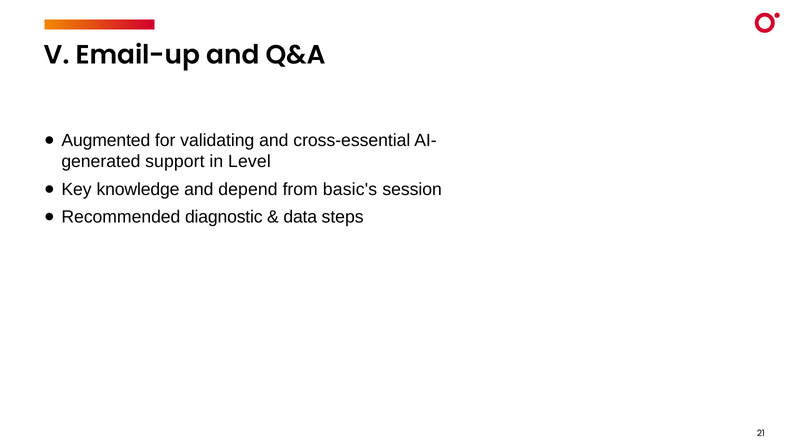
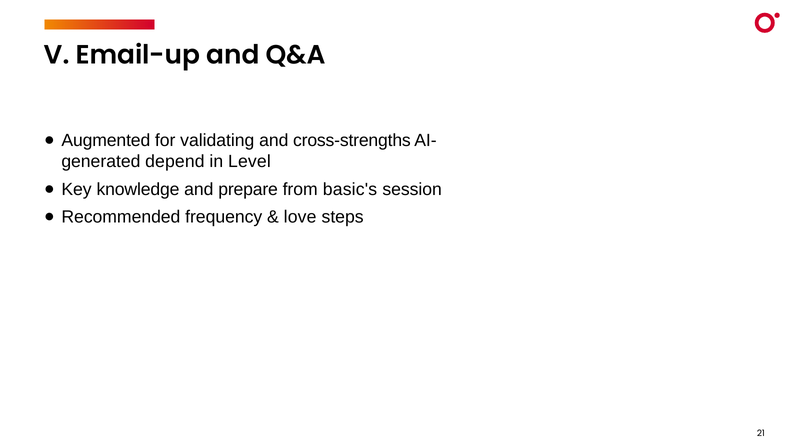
cross-essential: cross-essential -> cross-strengths
support: support -> depend
depend: depend -> prepare
diagnostic: diagnostic -> frequency
data: data -> love
